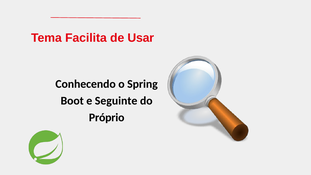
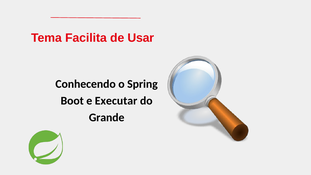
Seguinte: Seguinte -> Executar
Próprio: Próprio -> Grande
